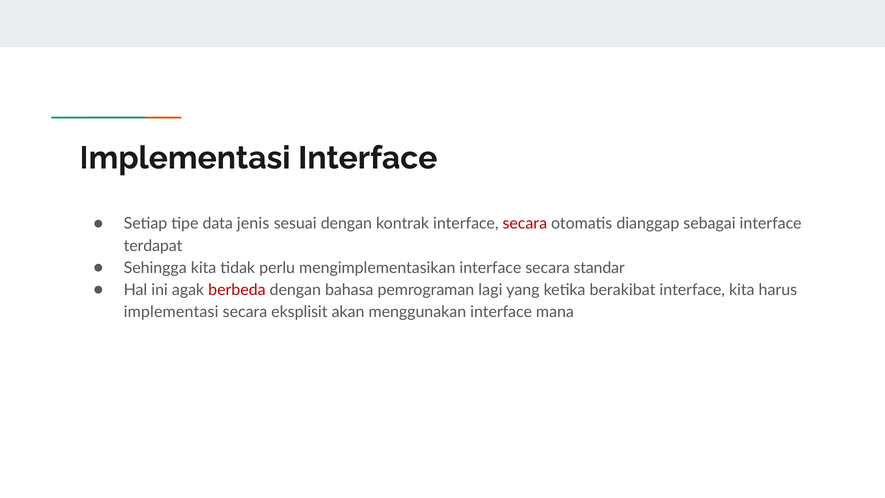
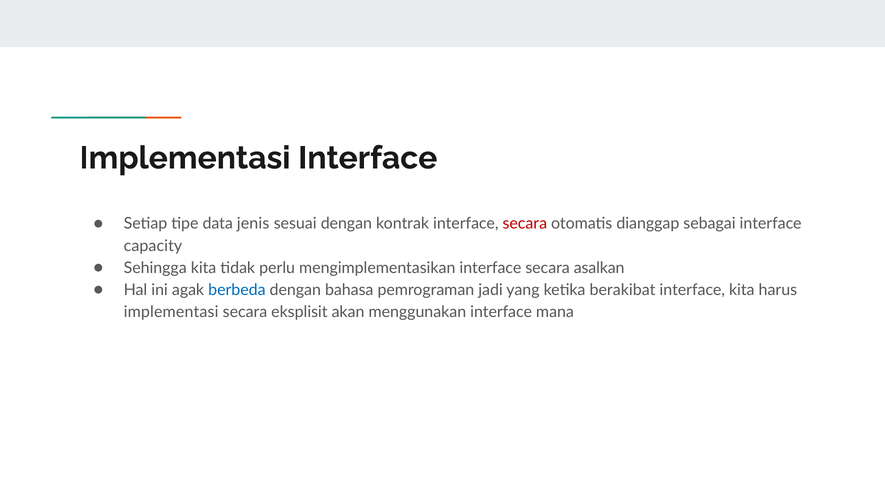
terdapat: terdapat -> capacity
standar: standar -> asalkan
berbeda colour: red -> blue
lagi: lagi -> jadi
